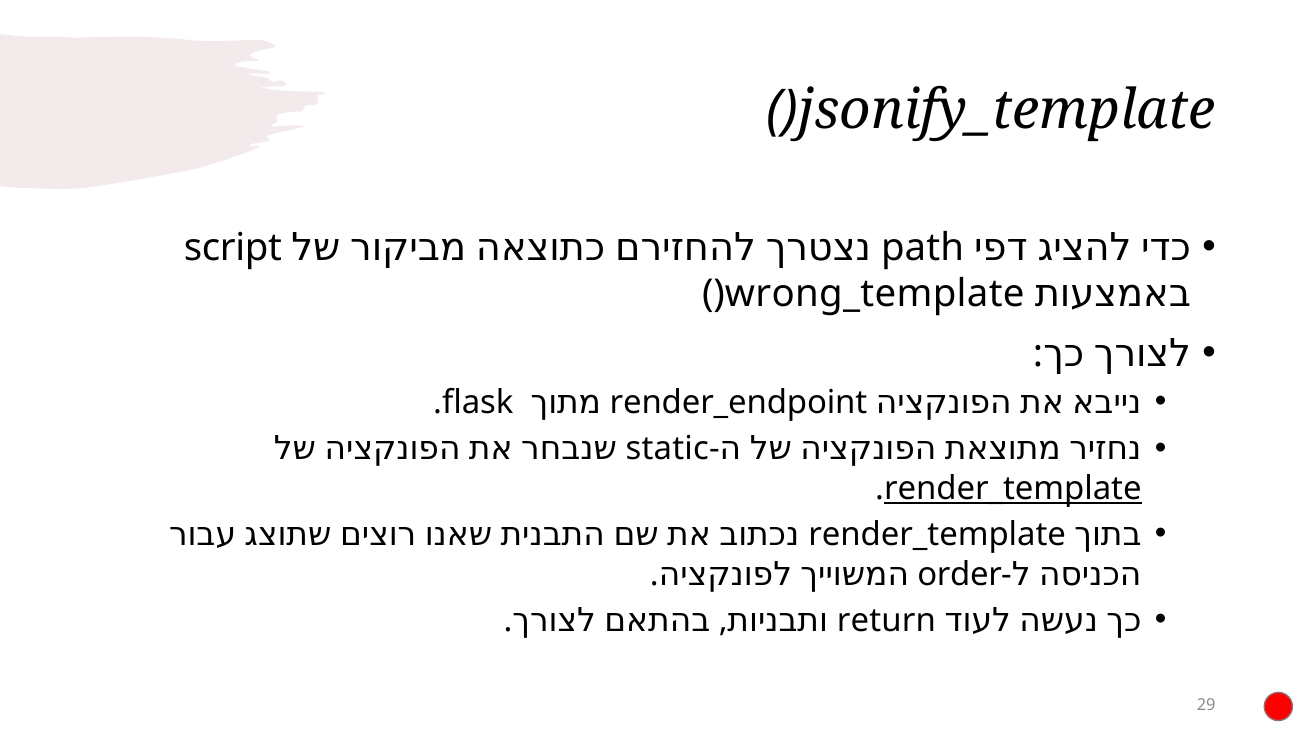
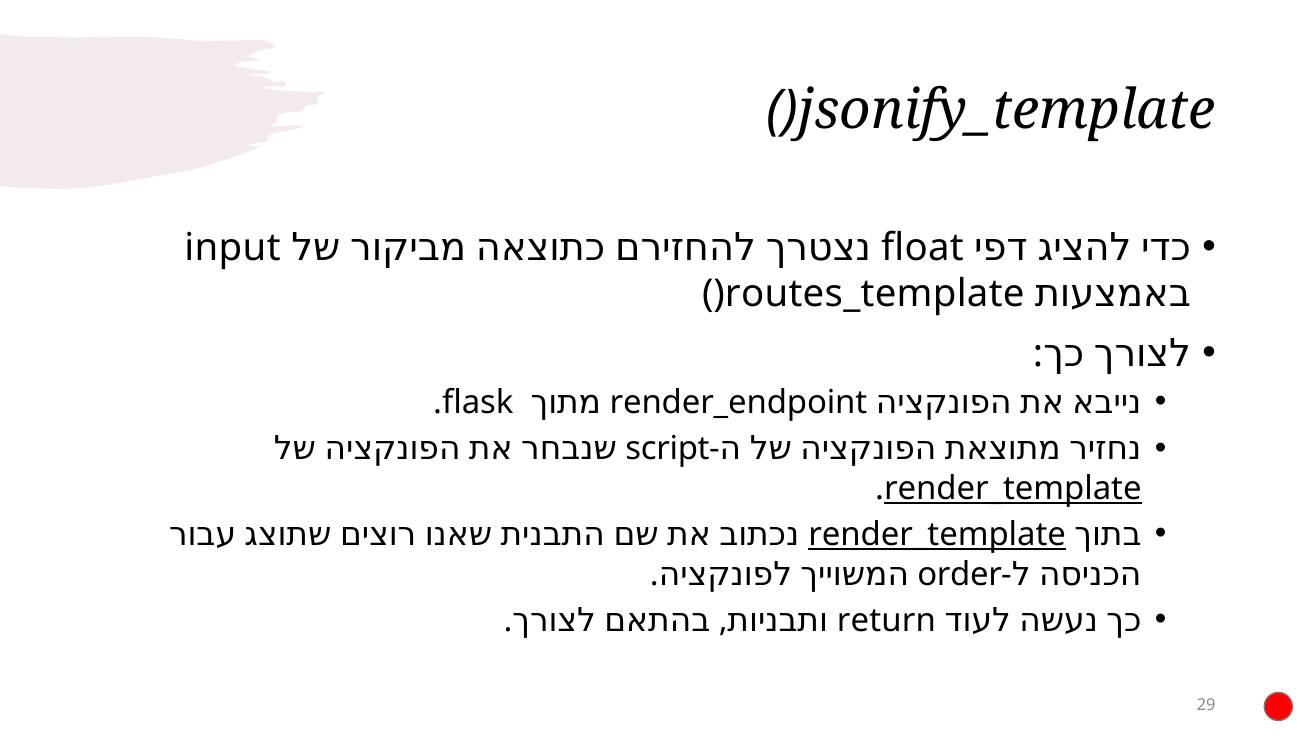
script: script -> input
path: path -> float
wrong_template: wrong_template -> routes_template
static: static -> script
render_template at (937, 535) underline: none -> present
